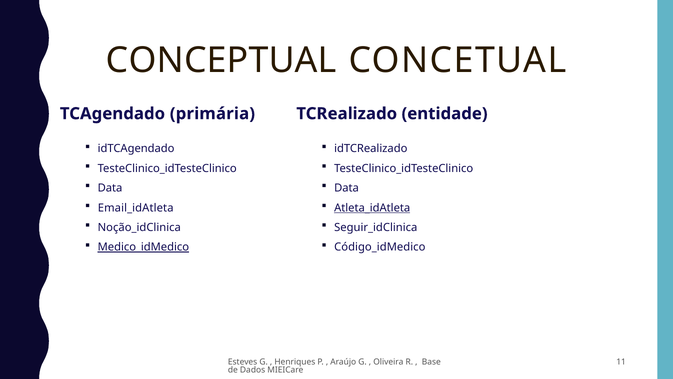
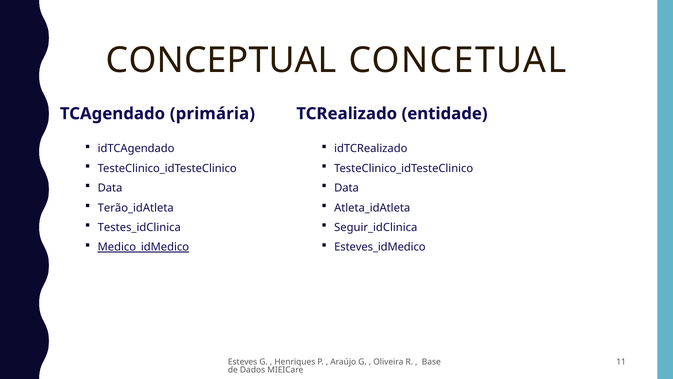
Email_idAtleta: Email_idAtleta -> Terão_idAtleta
Atleta_idAtleta underline: present -> none
Noção_idClinica: Noção_idClinica -> Testes_idClinica
Código_idMedico: Código_idMedico -> Esteves_idMedico
